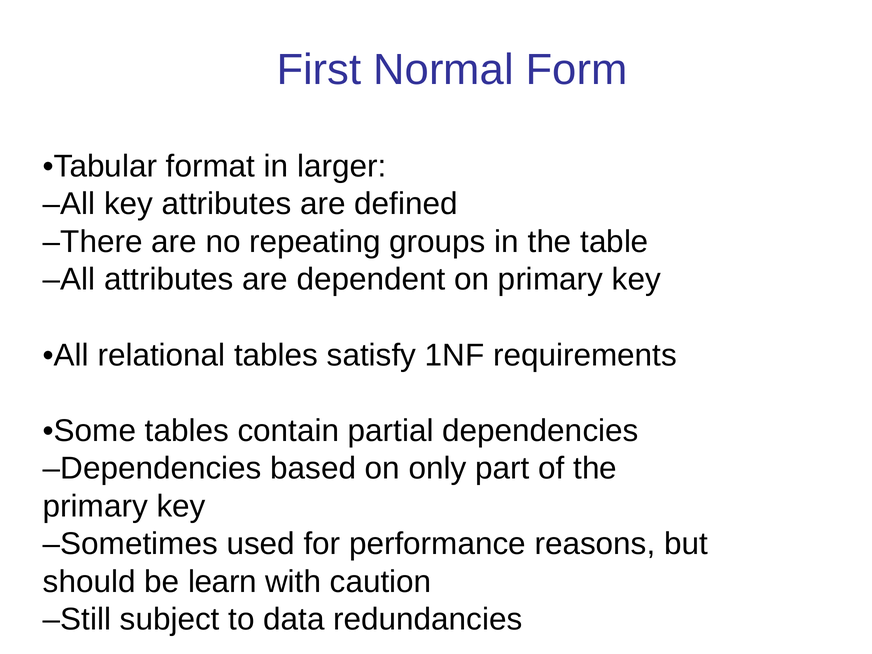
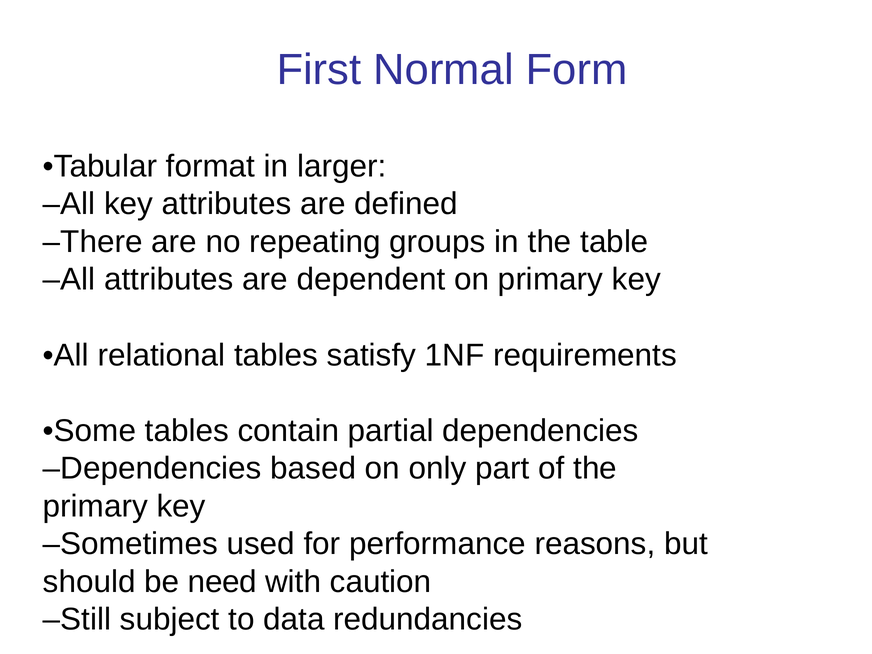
learn: learn -> need
